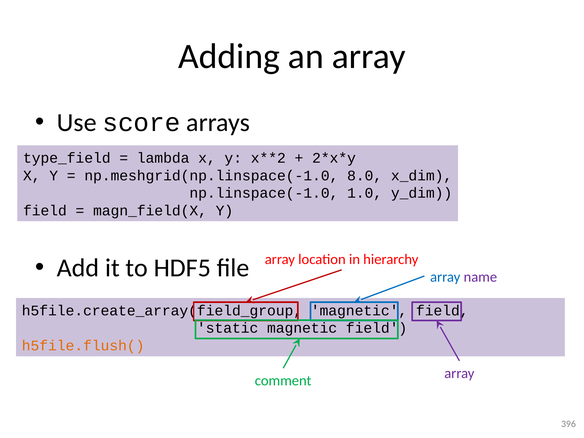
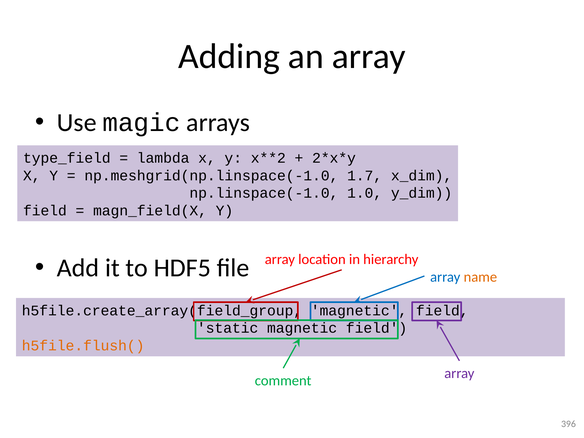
score: score -> magic
8.0: 8.0 -> 1.7
name colour: purple -> orange
